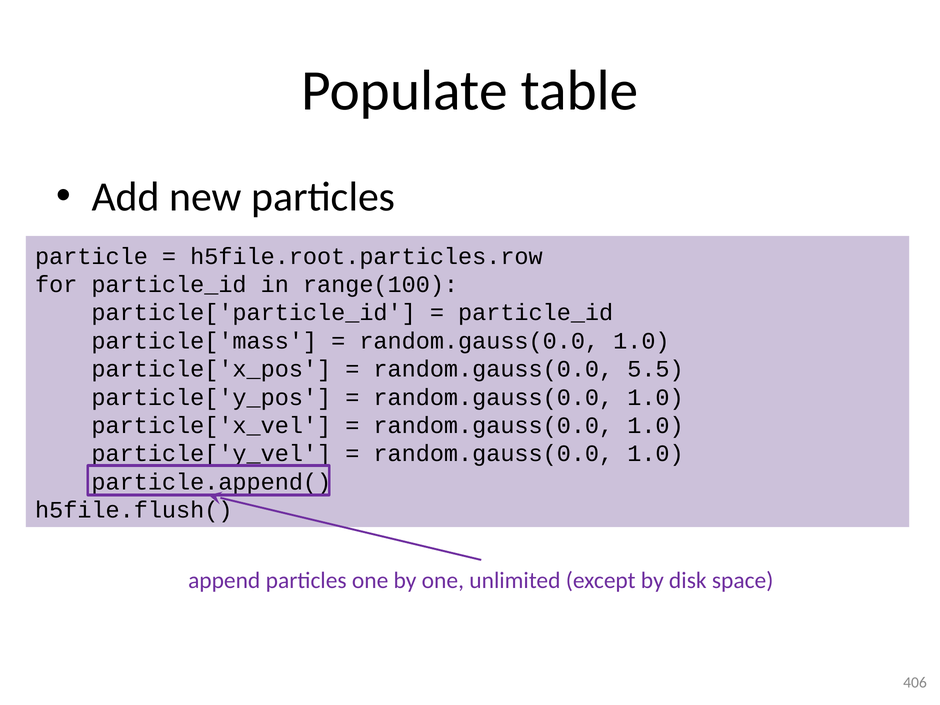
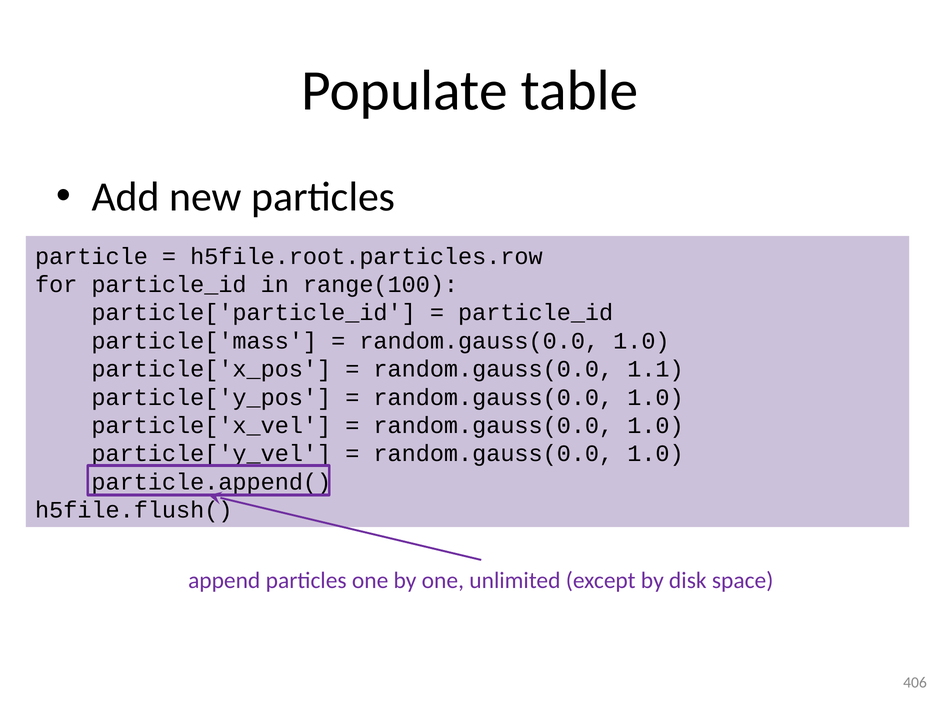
5.5: 5.5 -> 1.1
